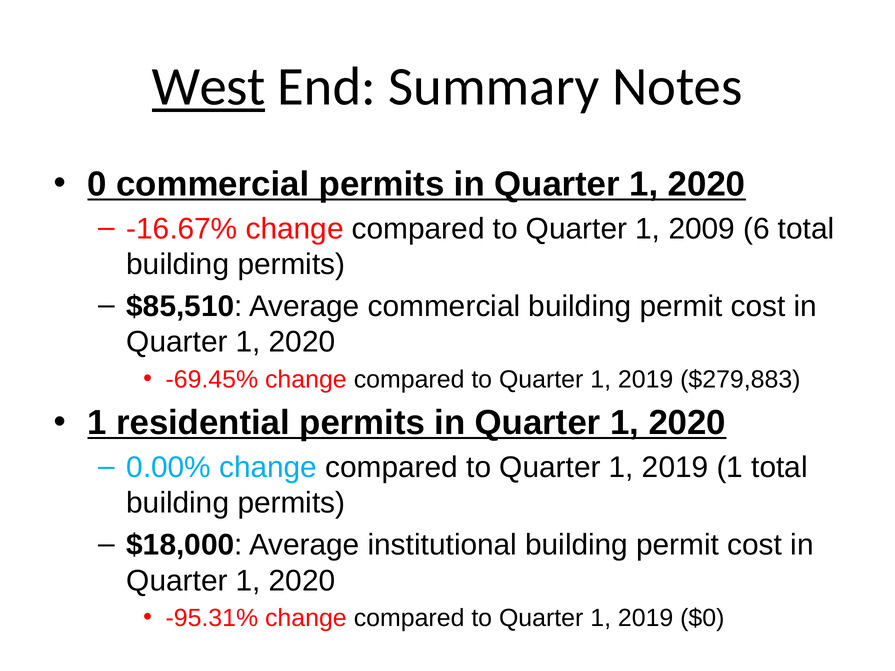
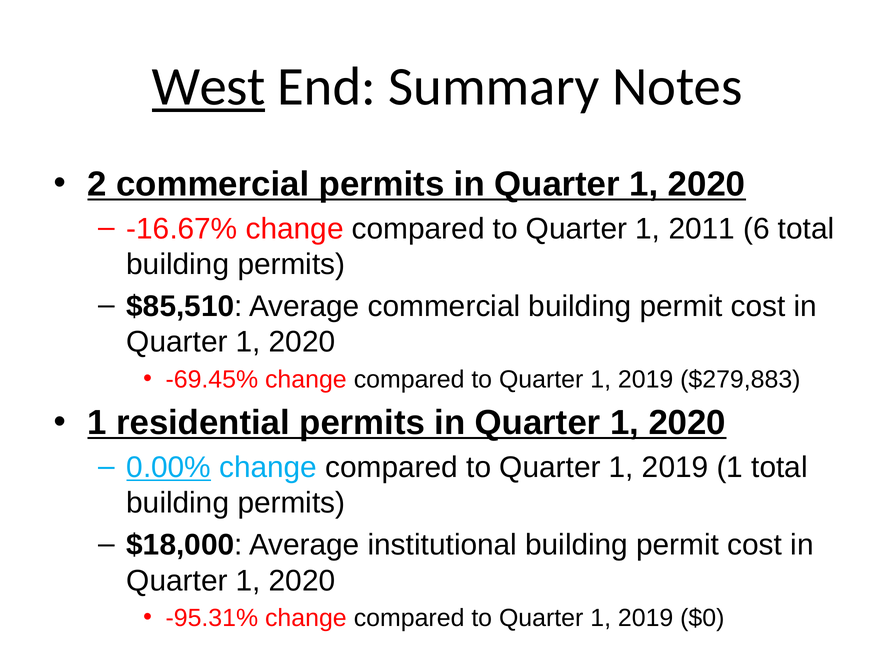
0: 0 -> 2
2009: 2009 -> 2011
0.00% underline: none -> present
